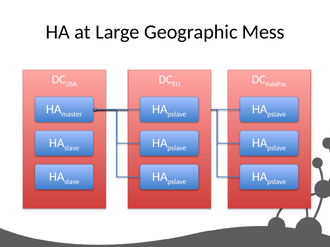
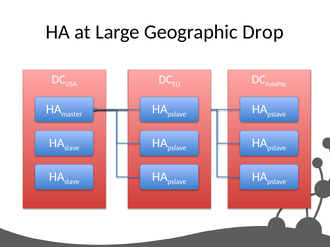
Mess: Mess -> Drop
